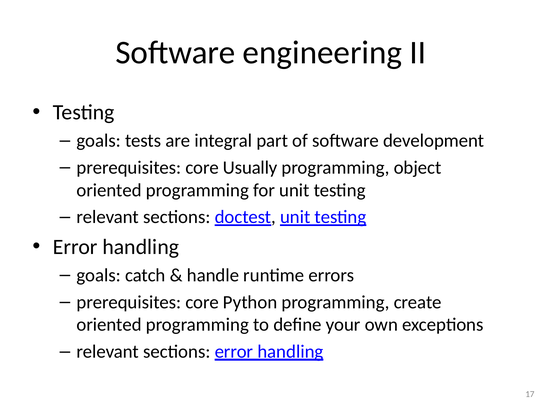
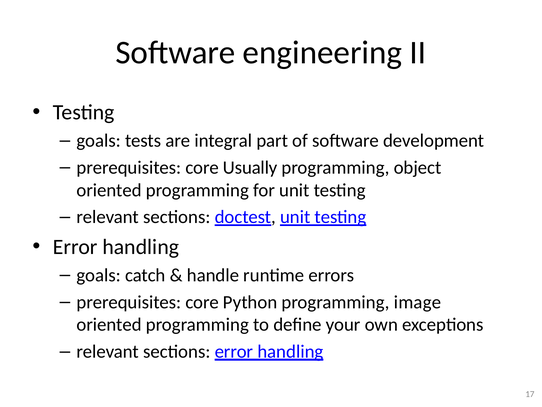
create: create -> image
